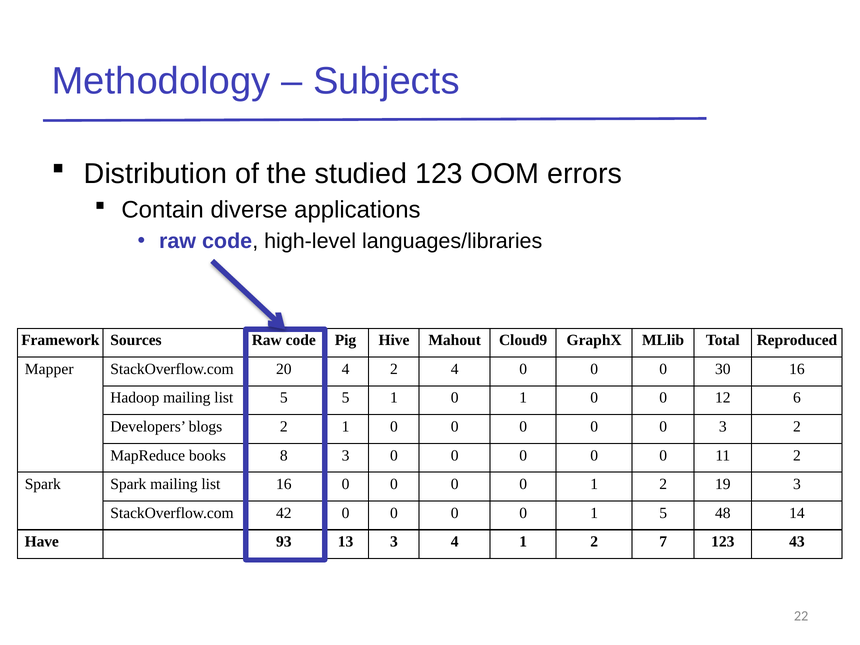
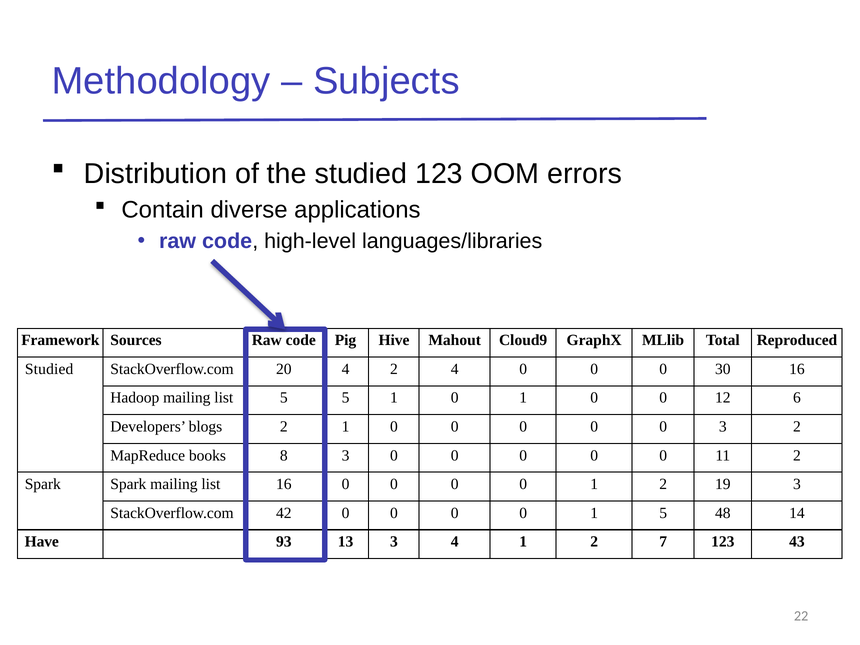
Mapper at (49, 369): Mapper -> Studied
